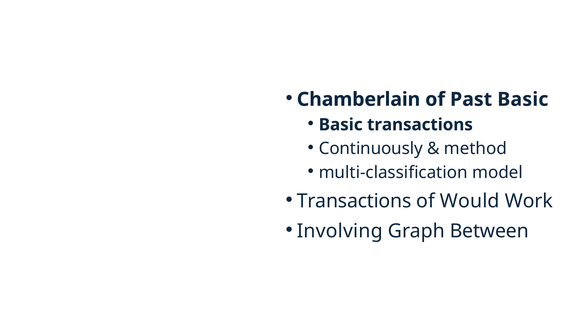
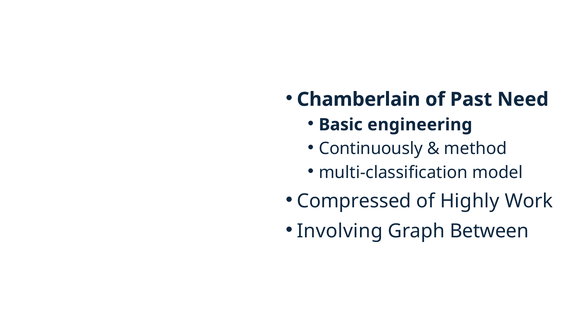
Past Basic: Basic -> Need
Basic transactions: transactions -> engineering
Transactions at (354, 201): Transactions -> Compressed
Would: Would -> Highly
